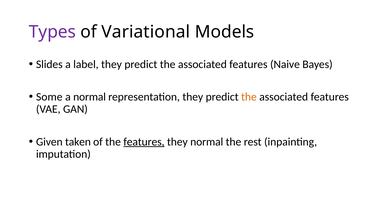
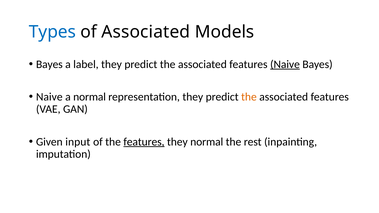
Types colour: purple -> blue
of Variational: Variational -> Associated
Slides at (49, 64): Slides -> Bayes
Naive at (285, 64) underline: none -> present
Some at (49, 97): Some -> Naive
taken: taken -> input
